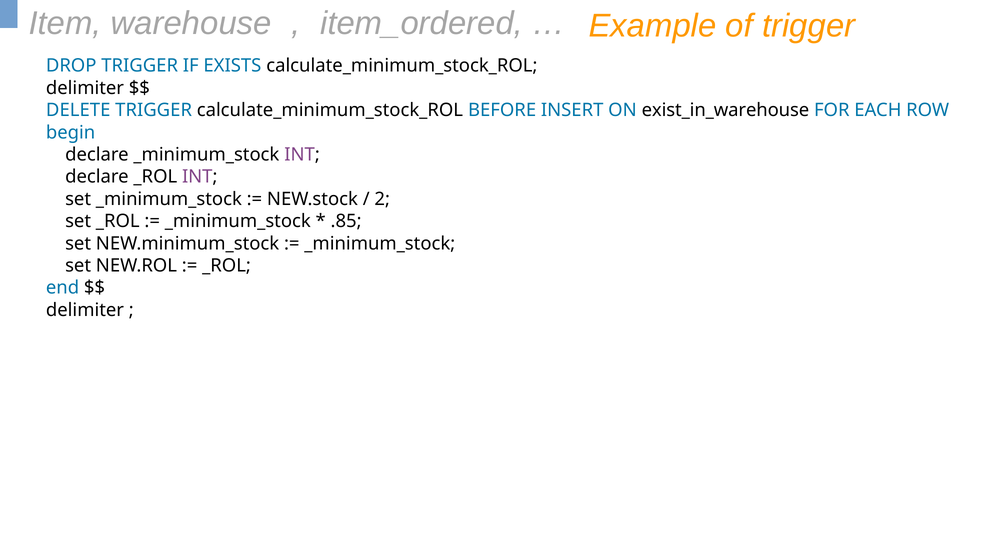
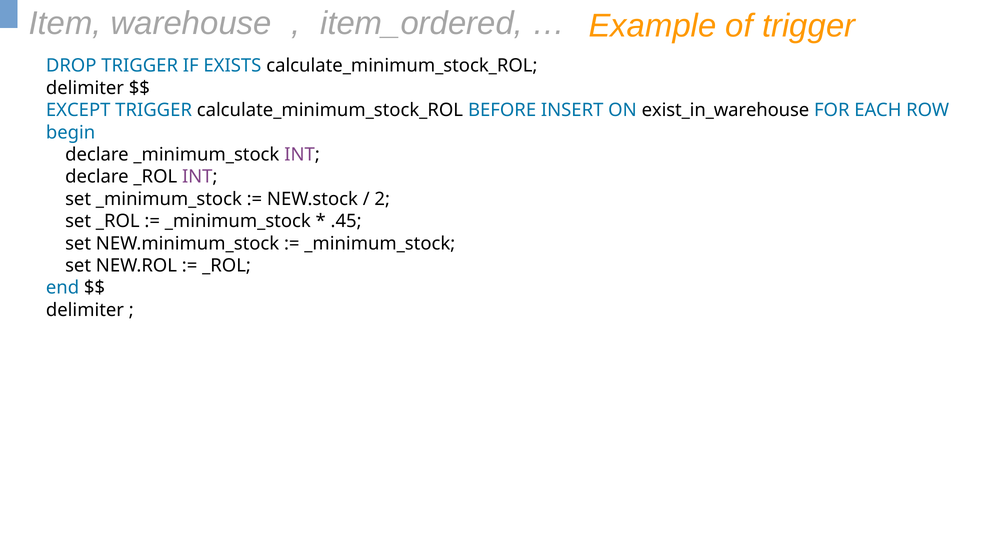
DELETE: DELETE -> EXCEPT
.85: .85 -> .45
